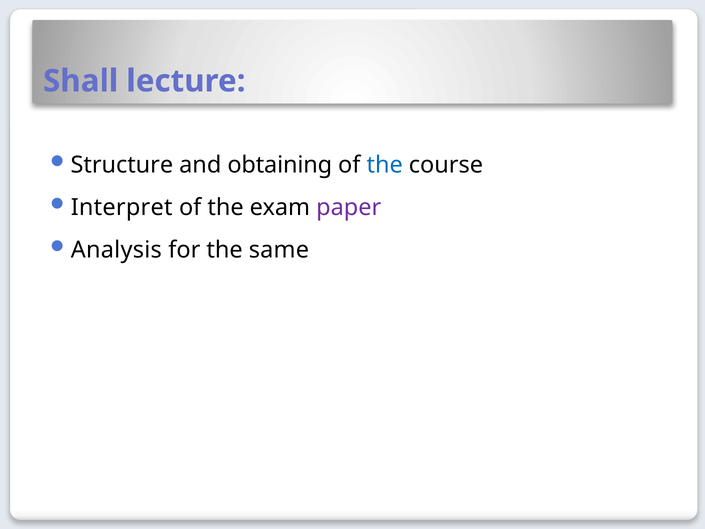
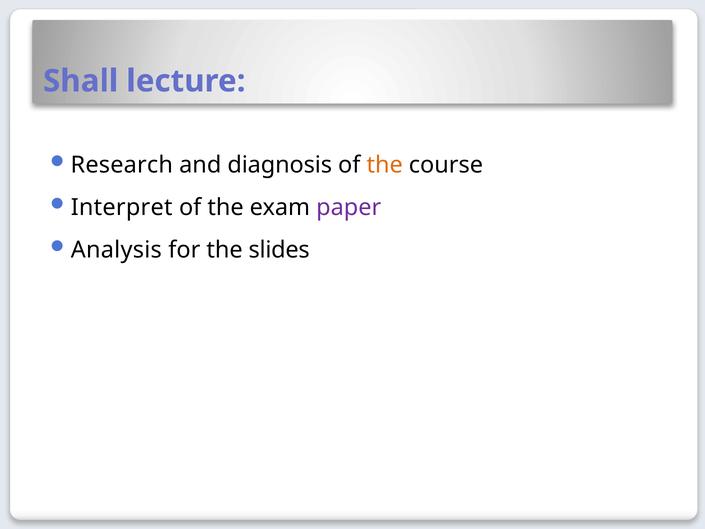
Structure: Structure -> Research
obtaining: obtaining -> diagnosis
the at (385, 165) colour: blue -> orange
same: same -> slides
